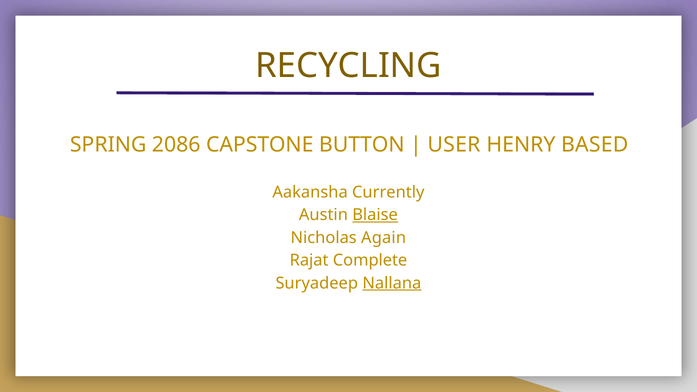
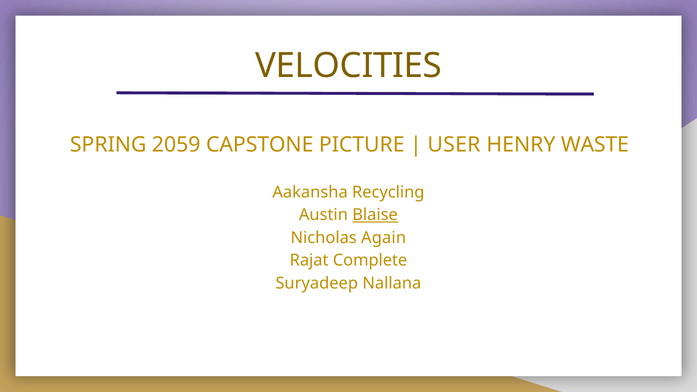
RECYCLING: RECYCLING -> VELOCITIES
2086: 2086 -> 2059
BUTTON: BUTTON -> PICTURE
BASED: BASED -> WASTE
Currently: Currently -> Recycling
Nallana underline: present -> none
